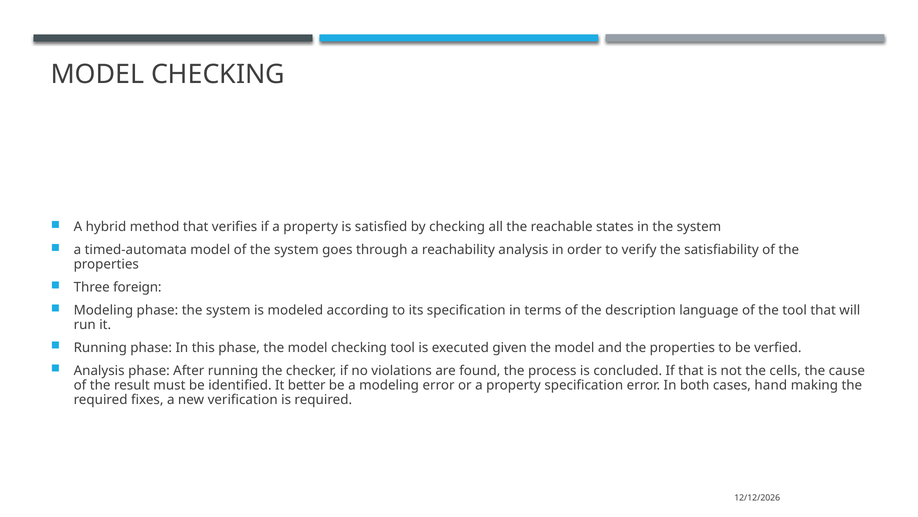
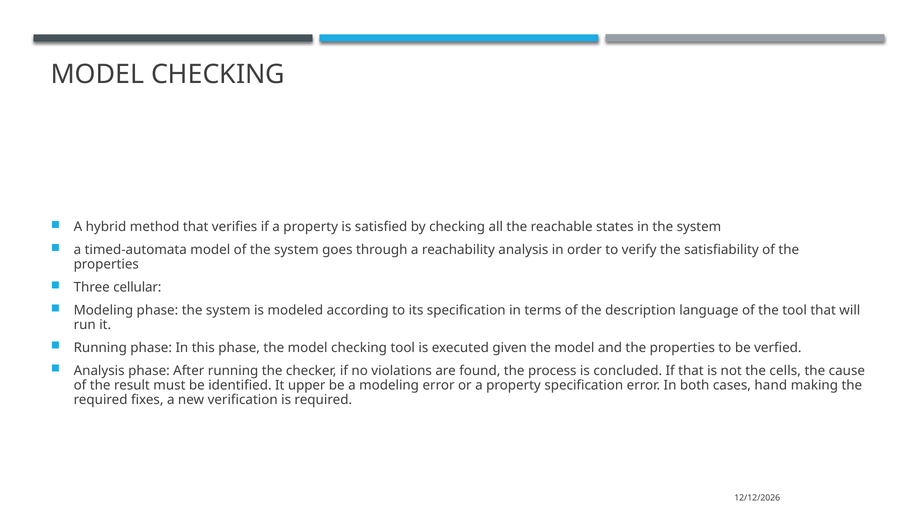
foreign: foreign -> cellular
better: better -> upper
